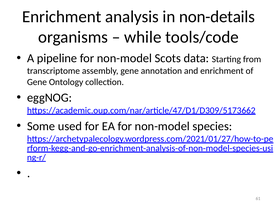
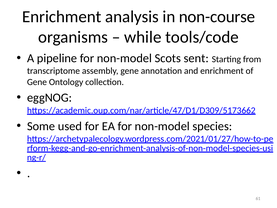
non-details: non-details -> non-course
data: data -> sent
